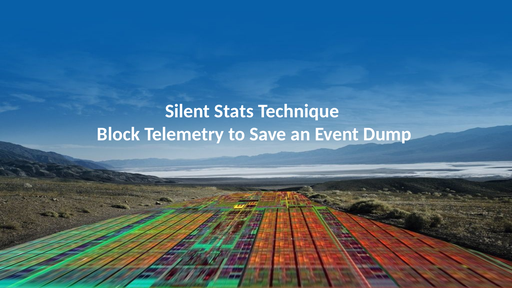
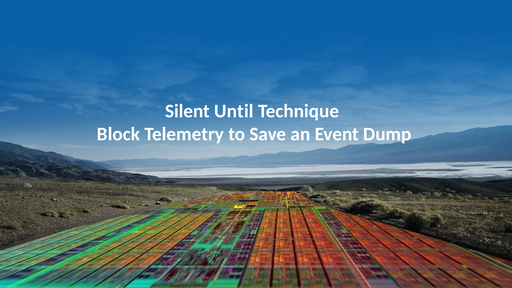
Stats: Stats -> Until
